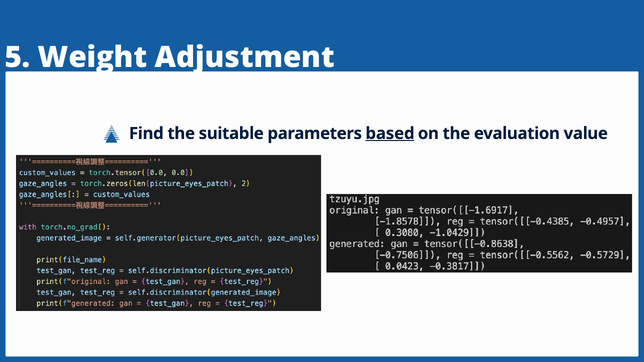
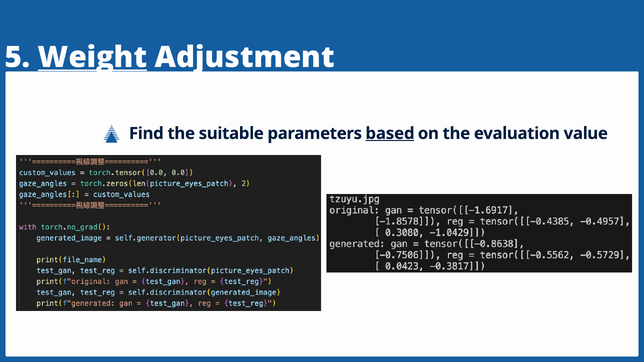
Weight underline: none -> present
